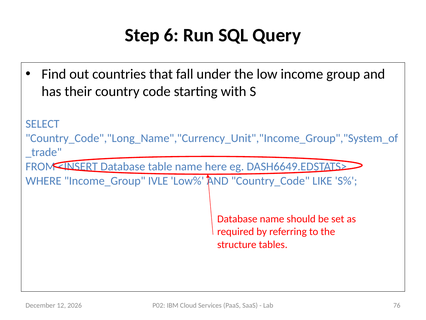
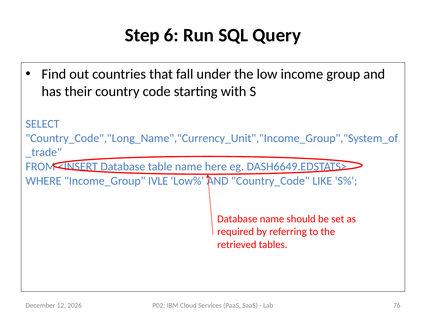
structure: structure -> retrieved
